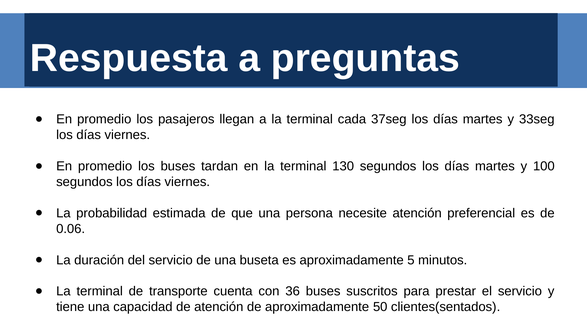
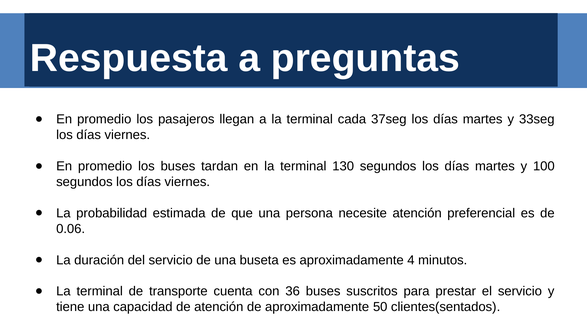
5: 5 -> 4
